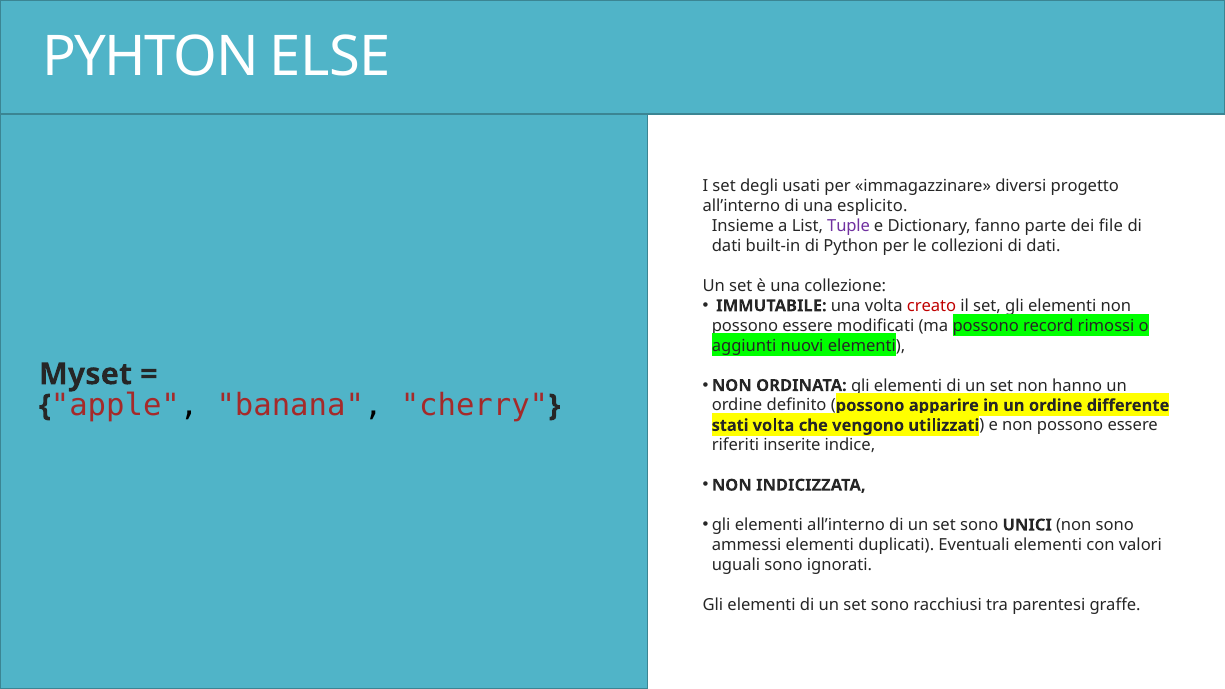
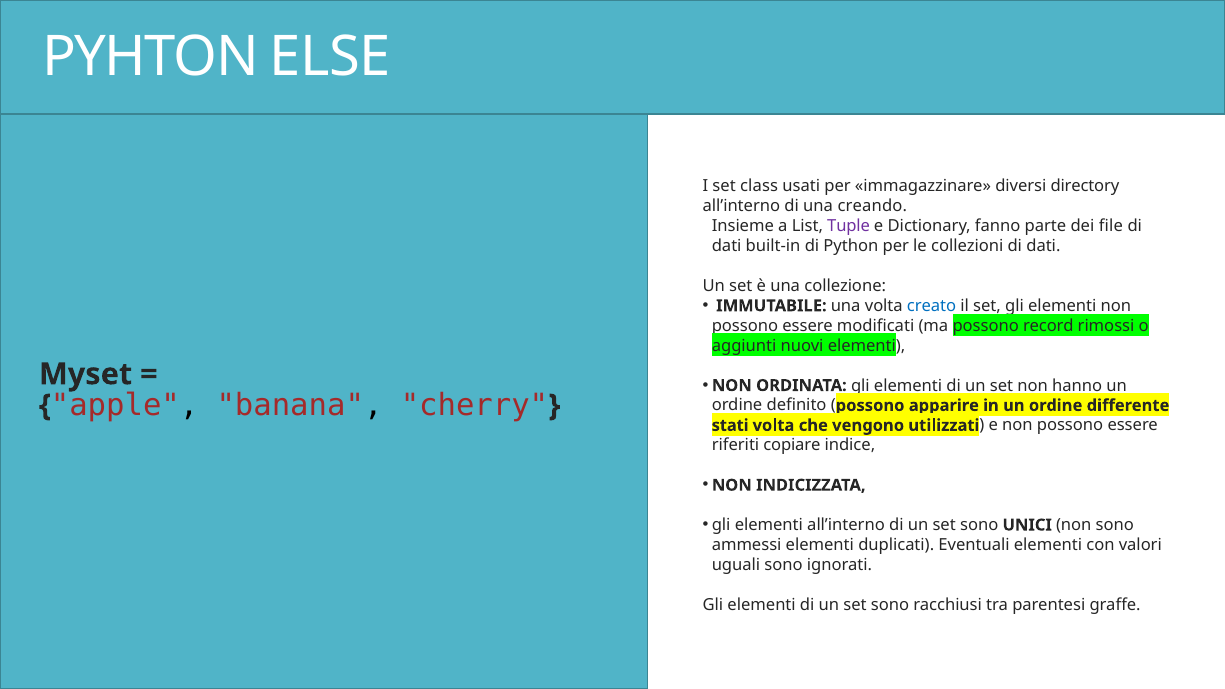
degli: degli -> class
progetto: progetto -> directory
esplicito: esplicito -> creando
creato colour: red -> blue
inserite: inserite -> copiare
